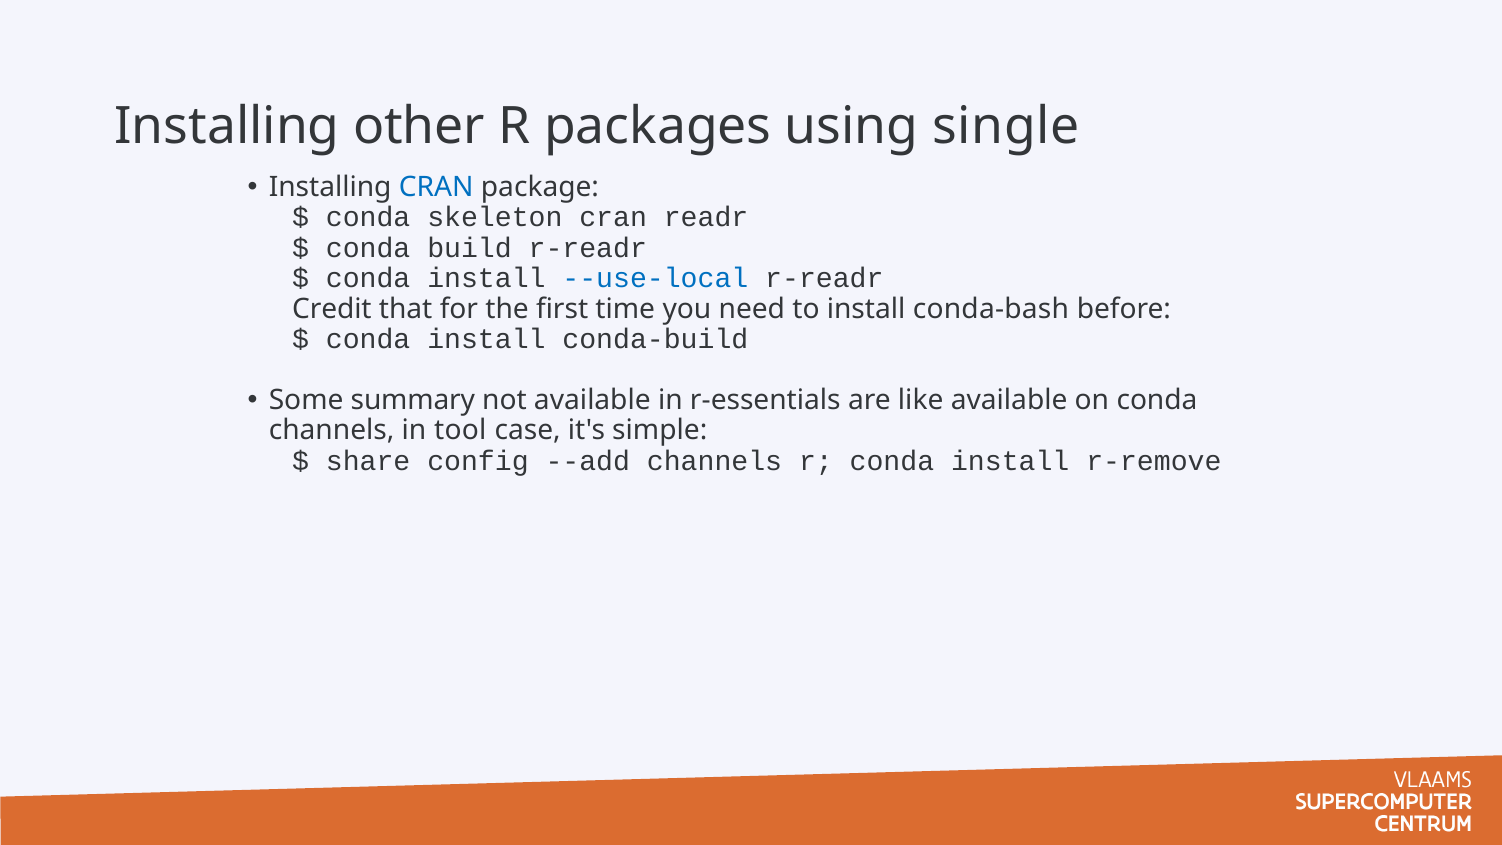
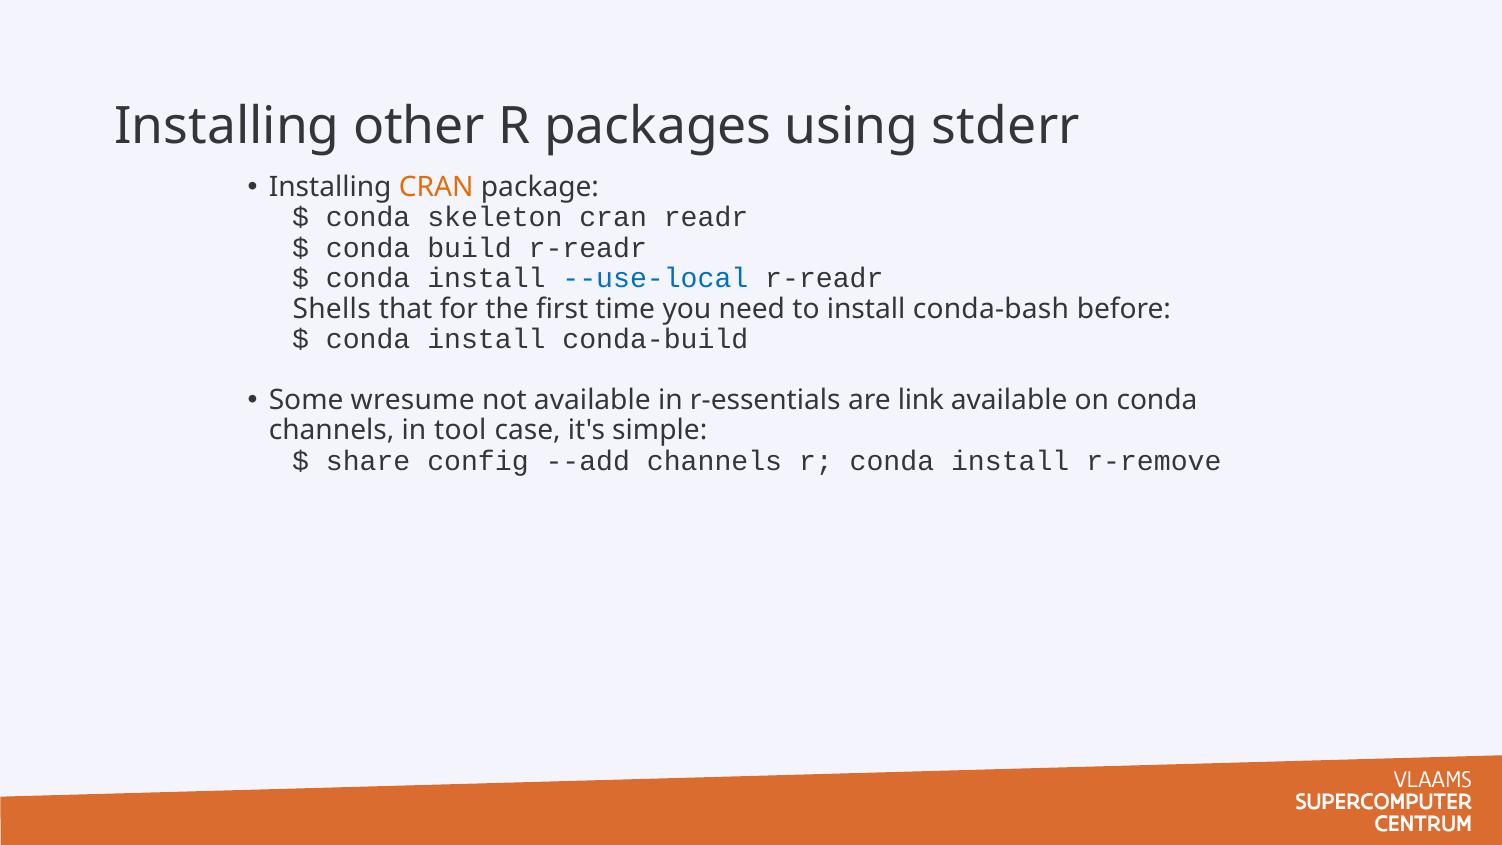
single: single -> stderr
CRAN at (436, 187) colour: blue -> orange
Credit: Credit -> Shells
summary: summary -> wresume
like: like -> link
